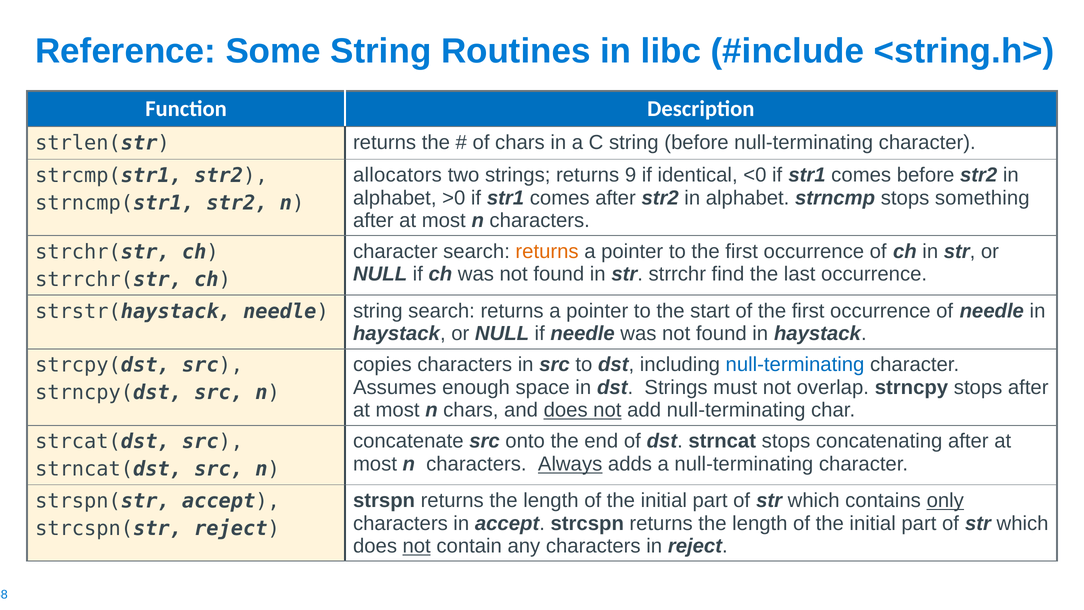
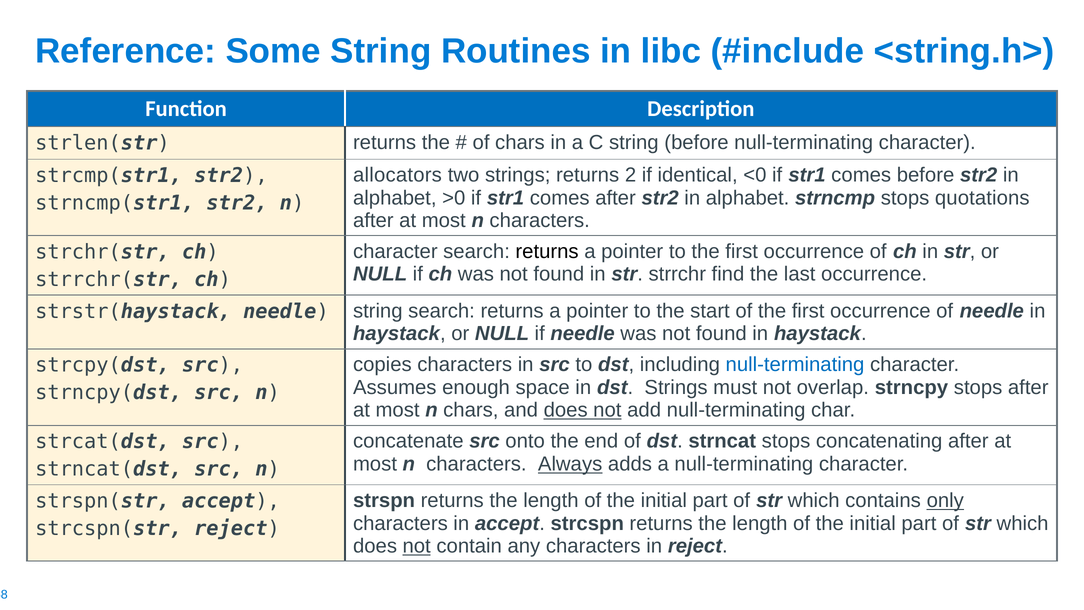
9: 9 -> 2
something: something -> quotations
returns at (547, 251) colour: orange -> black
